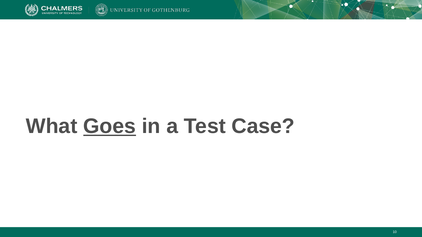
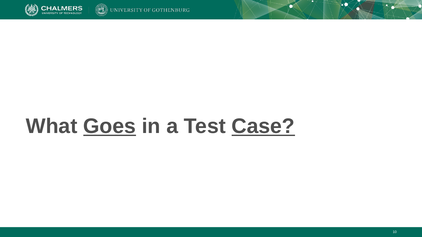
Case underline: none -> present
